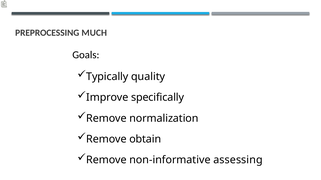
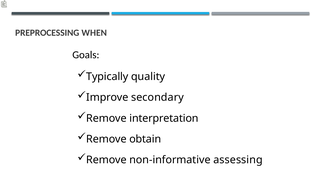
MUCH: MUCH -> WHEN
specifically: specifically -> secondary
normalization: normalization -> interpretation
